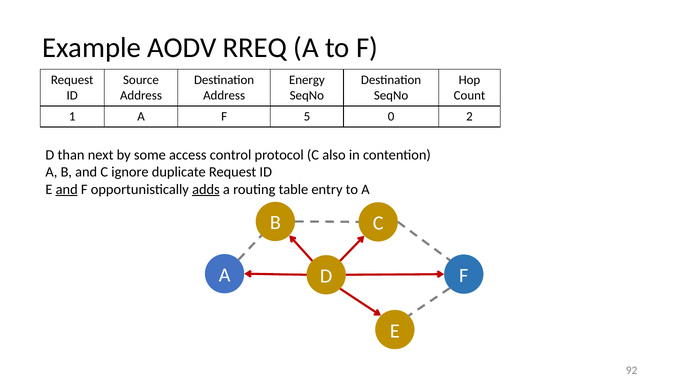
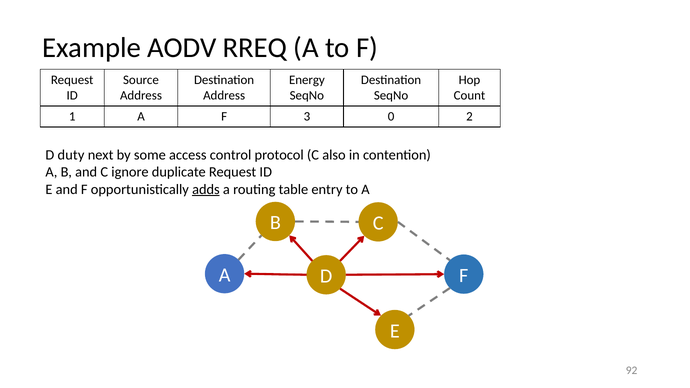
5: 5 -> 3
than: than -> duty
and at (67, 190) underline: present -> none
